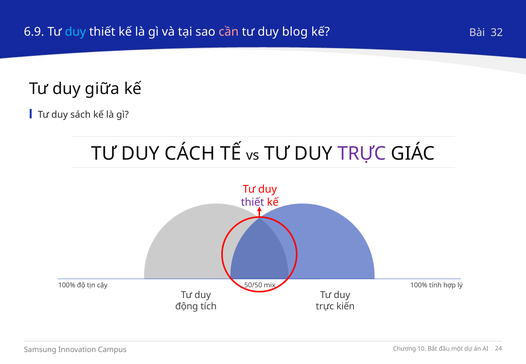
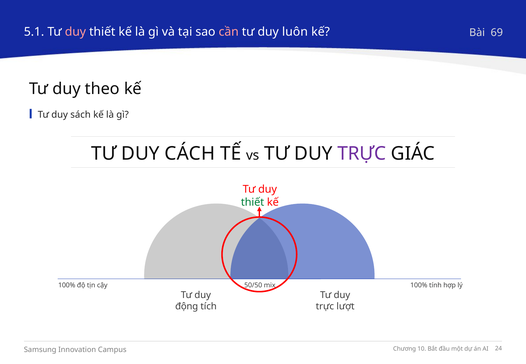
6.9: 6.9 -> 5.1
duy at (75, 32) colour: light blue -> pink
blog: blog -> luôn
32: 32 -> 69
giữa: giữa -> theo
thiết at (253, 202) colour: purple -> green
kiến: kiến -> lượt
